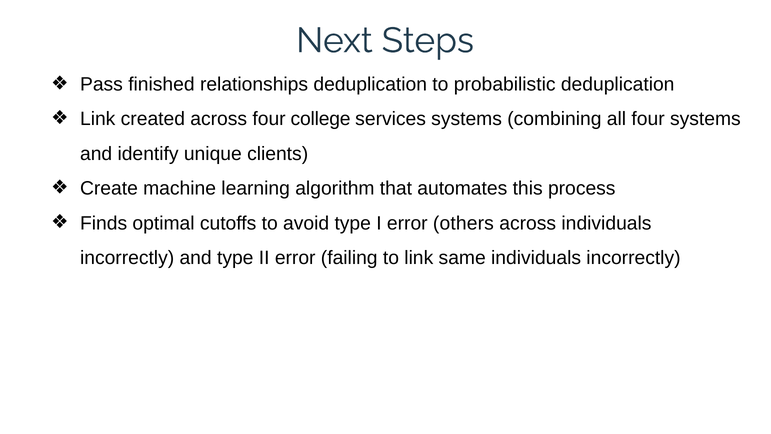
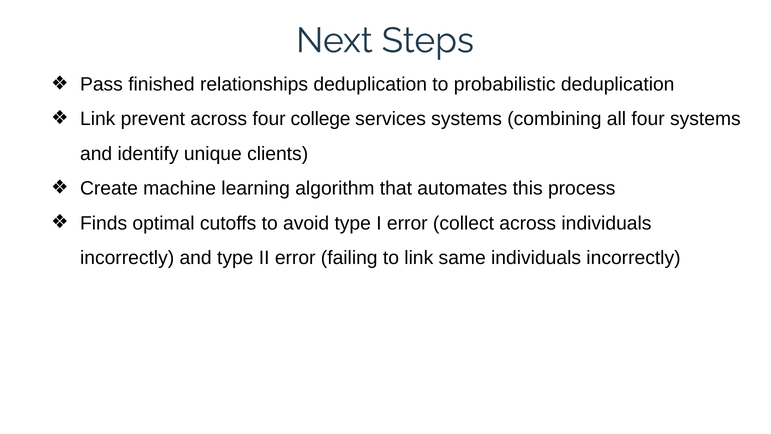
created: created -> prevent
others: others -> collect
